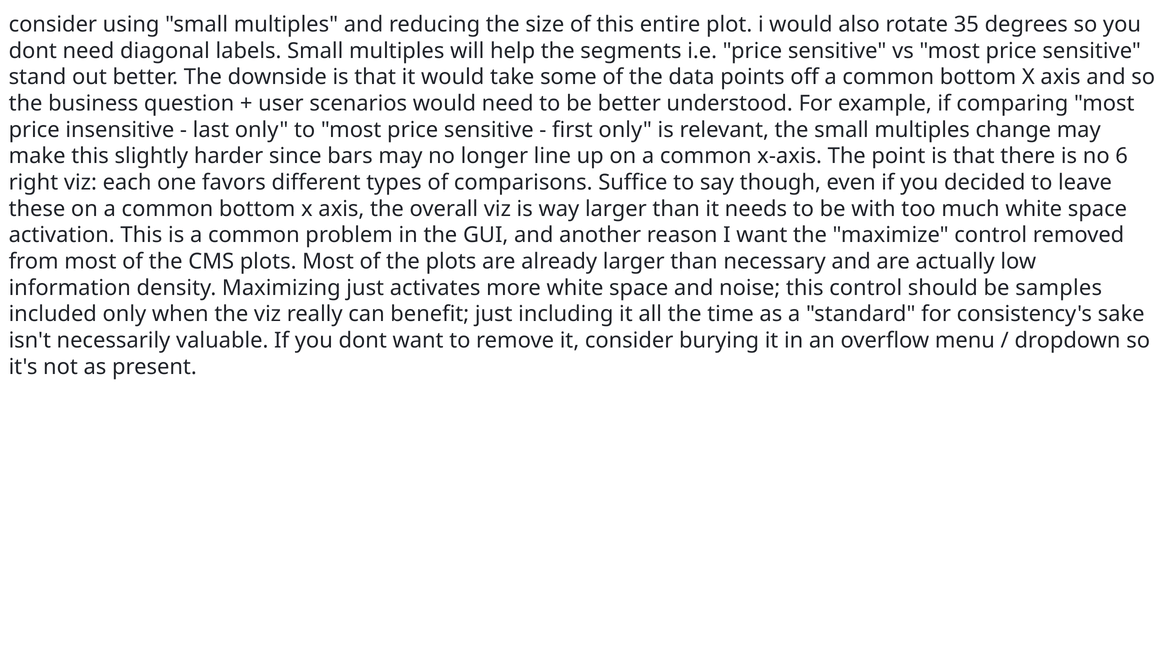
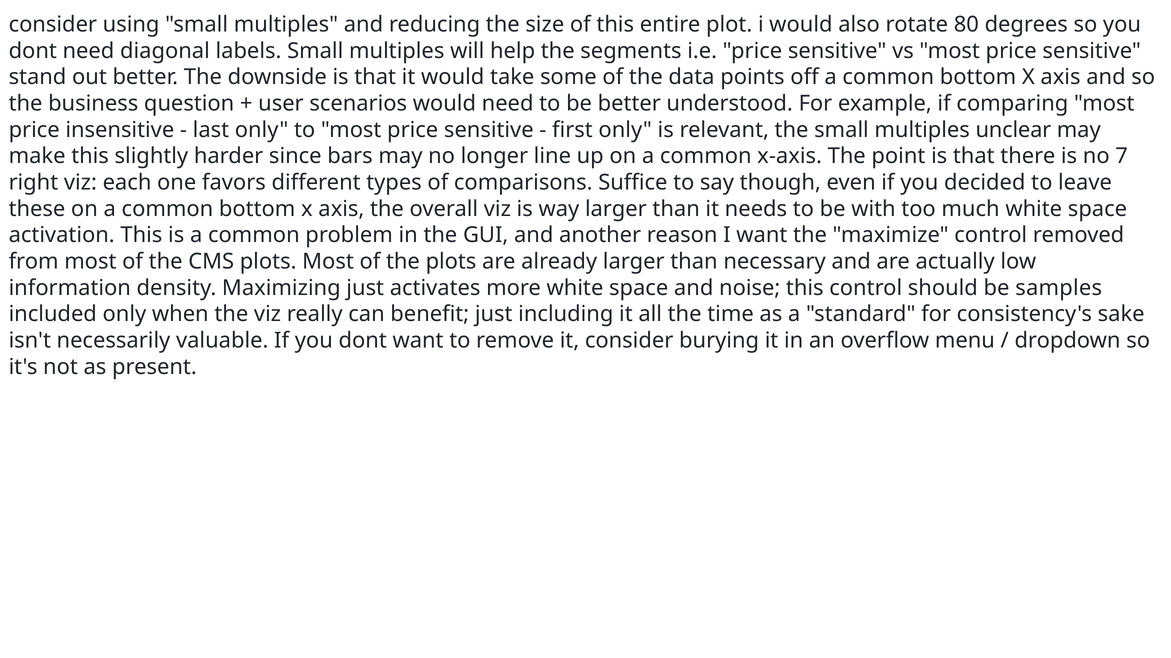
35: 35 -> 80
change: change -> unclear
6: 6 -> 7
